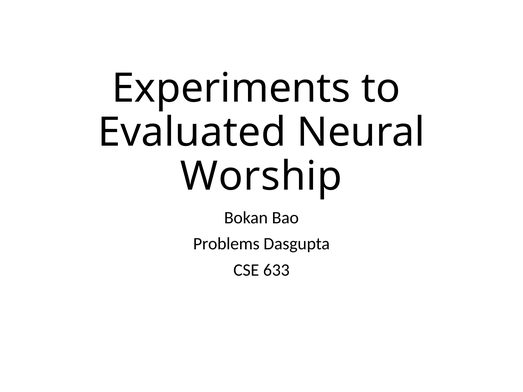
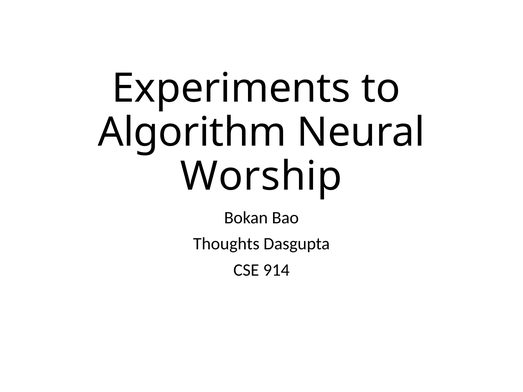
Evaluated: Evaluated -> Algorithm
Problems: Problems -> Thoughts
633: 633 -> 914
